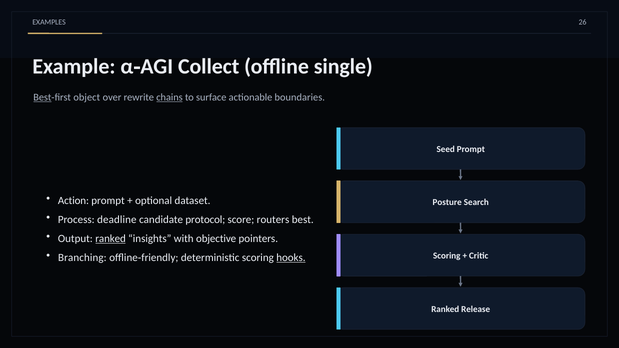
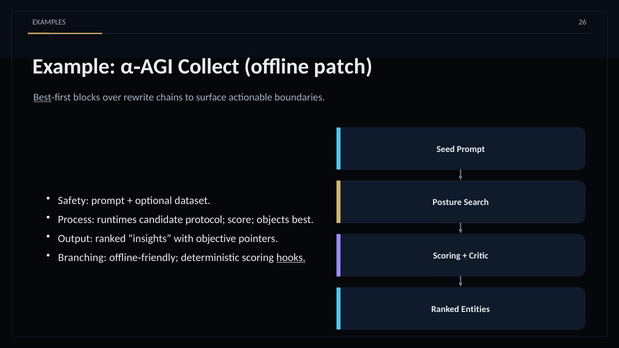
single: single -> patch
object: object -> blocks
chains underline: present -> none
Action: Action -> Safety
deadline: deadline -> runtimes
routers: routers -> objects
ranked at (111, 239) underline: present -> none
Release: Release -> Entities
